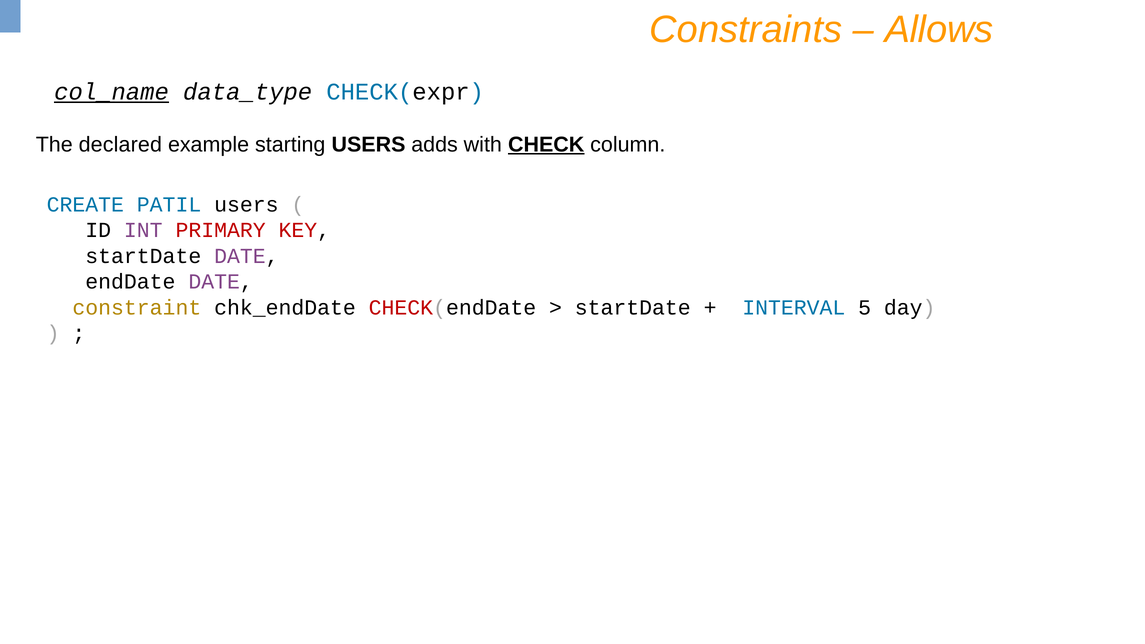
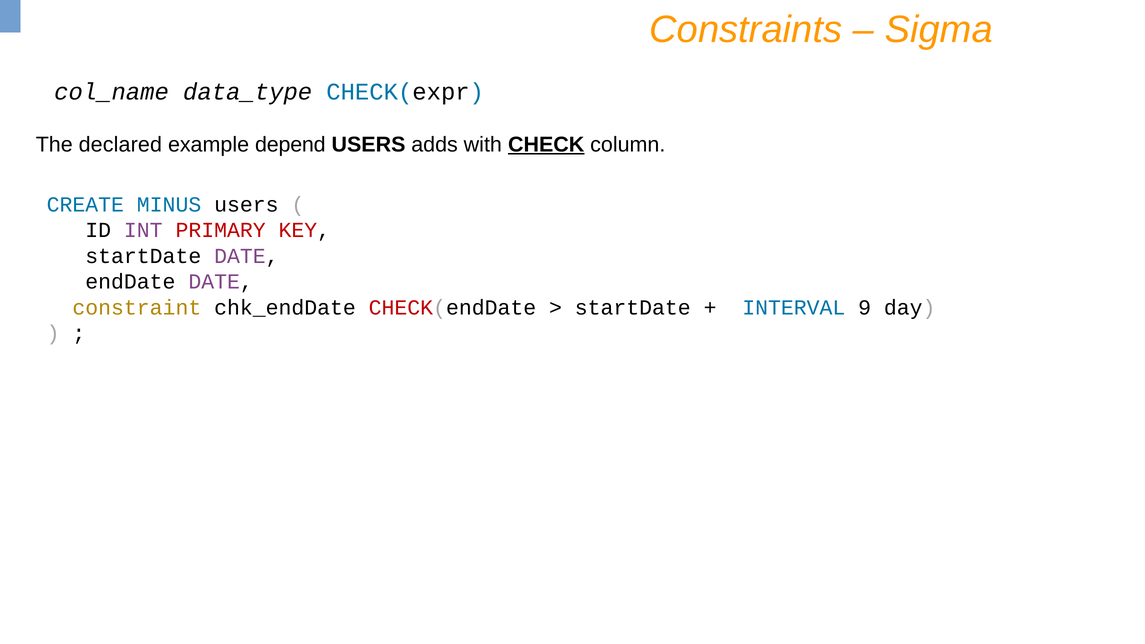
Allows: Allows -> Sigma
col_name underline: present -> none
starting: starting -> depend
PATIL: PATIL -> MINUS
5: 5 -> 9
